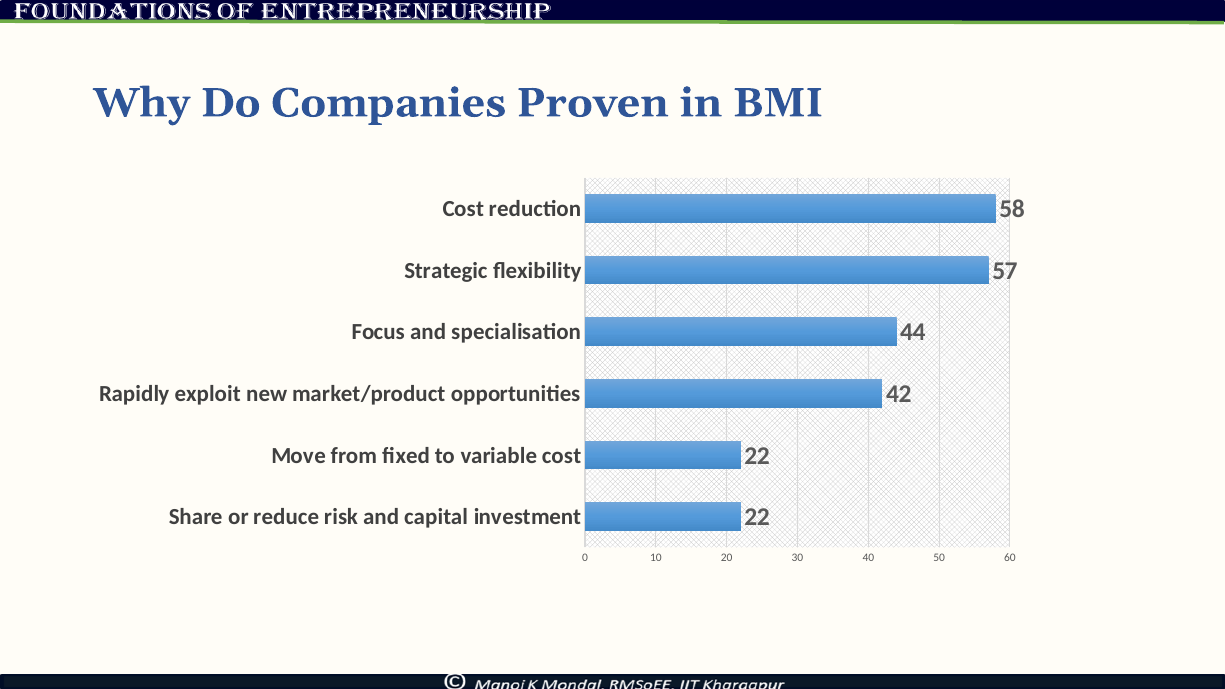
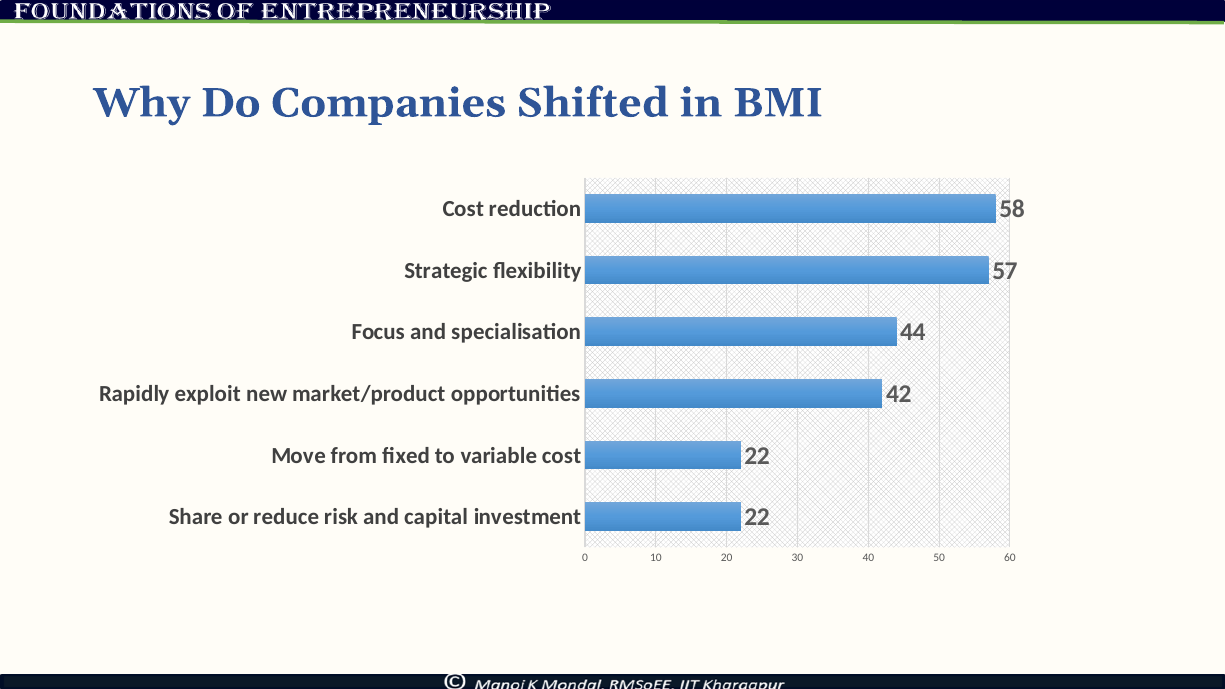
Proven: Proven -> Shifted
